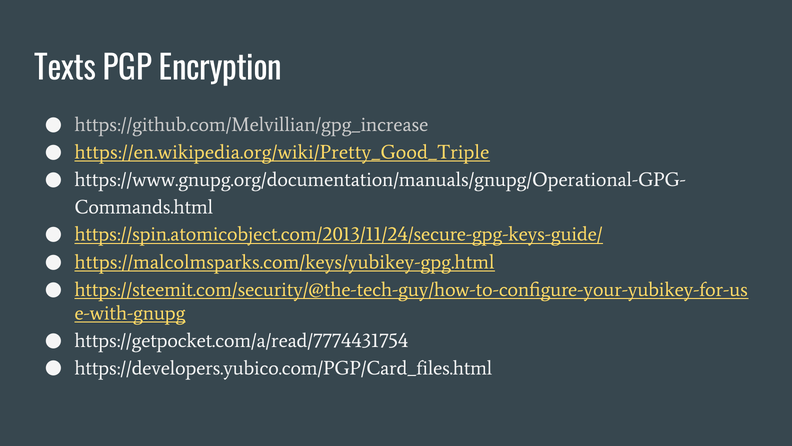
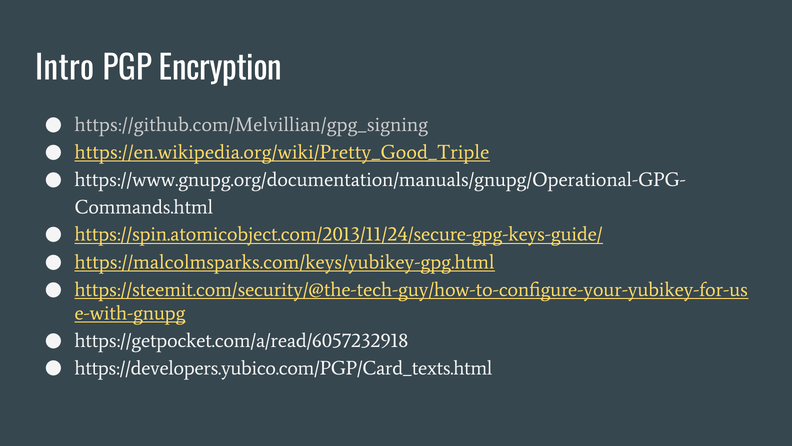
Texts: Texts -> Intro
https://github.com/Melvillian/gpg_increase: https://github.com/Melvillian/gpg_increase -> https://github.com/Melvillian/gpg_signing
https://getpocket.com/a/read/7774431754: https://getpocket.com/a/read/7774431754 -> https://getpocket.com/a/read/6057232918
https://developers.yubico.com/PGP/Card_files.html: https://developers.yubico.com/PGP/Card_files.html -> https://developers.yubico.com/PGP/Card_texts.html
